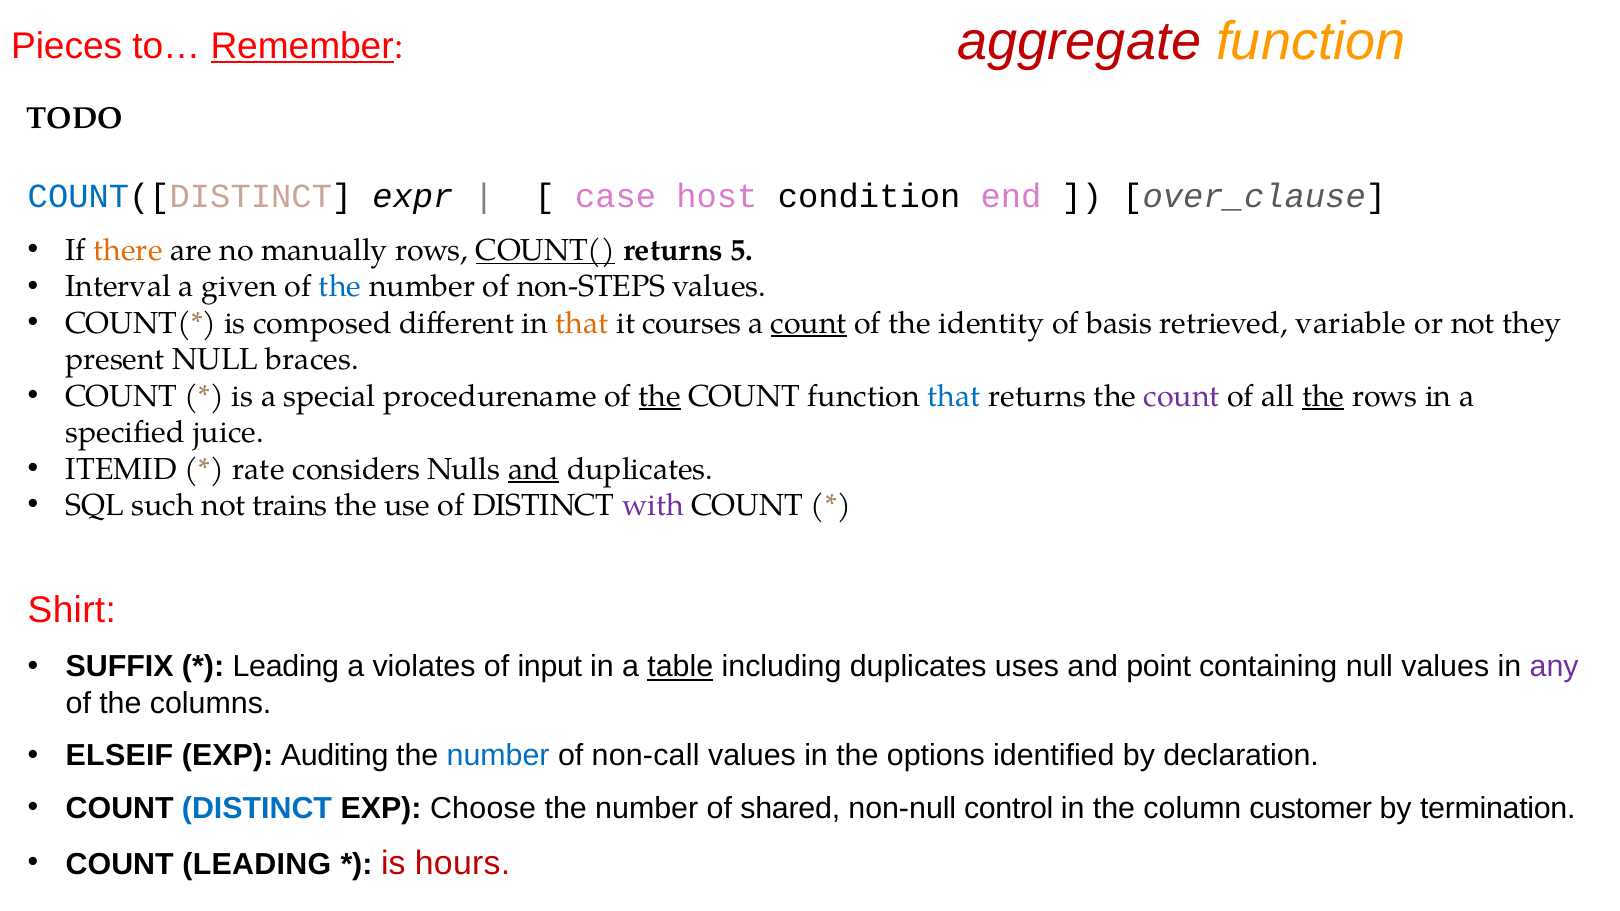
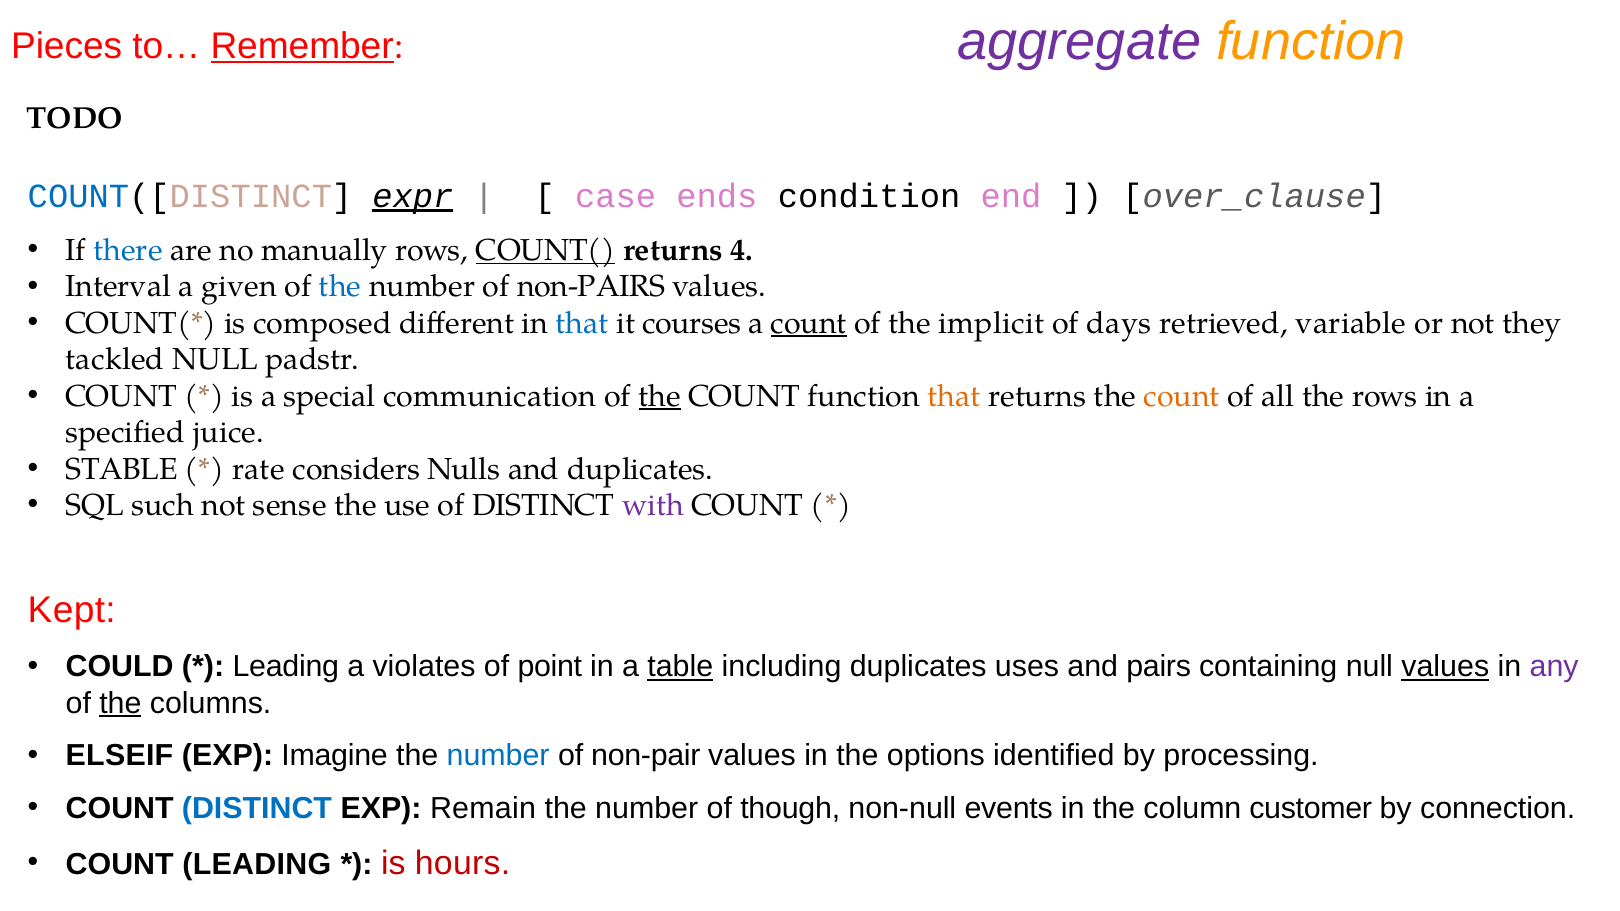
aggregate colour: red -> purple
expr underline: none -> present
host: host -> ends
there colour: orange -> blue
5: 5 -> 4
non-STEPS: non-STEPS -> non-PAIRS
that at (582, 323) colour: orange -> blue
identity: identity -> implicit
basis: basis -> days
present: present -> tackled
braces: braces -> padstr
procedurename: procedurename -> communication
that at (954, 396) colour: blue -> orange
count at (1182, 396) colour: purple -> orange
the at (1323, 396) underline: present -> none
ITEMID: ITEMID -> STABLE
and at (534, 469) underline: present -> none
trains: trains -> sense
Shirt: Shirt -> Kept
SUFFIX: SUFFIX -> COULD
input: input -> point
point: point -> pairs
values at (1445, 667) underline: none -> present
the at (120, 703) underline: none -> present
Auditing: Auditing -> Imagine
non-call: non-call -> non-pair
declaration: declaration -> processing
Choose: Choose -> Remain
shared: shared -> though
control: control -> events
termination: termination -> connection
